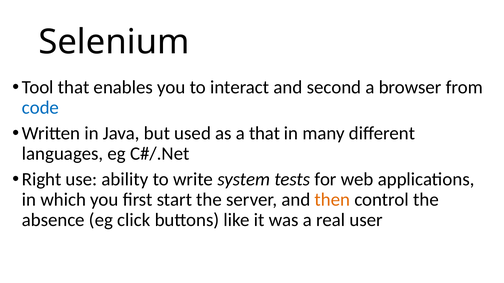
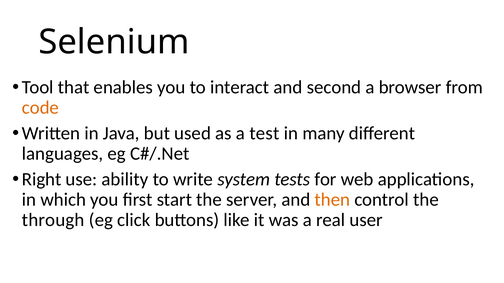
code colour: blue -> orange
a that: that -> test
absence: absence -> through
